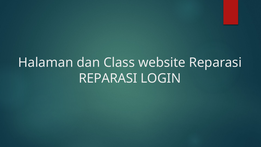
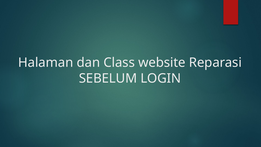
REPARASI at (108, 78): REPARASI -> SEBELUM
